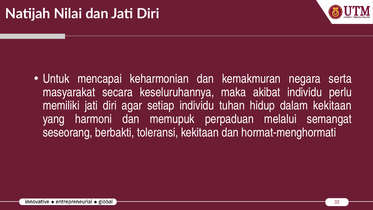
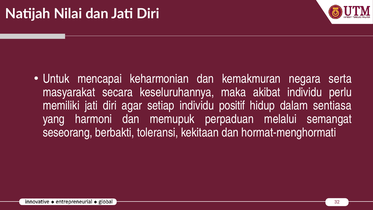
tuhan: tuhan -> positif
dalam kekitaan: kekitaan -> sentiasa
